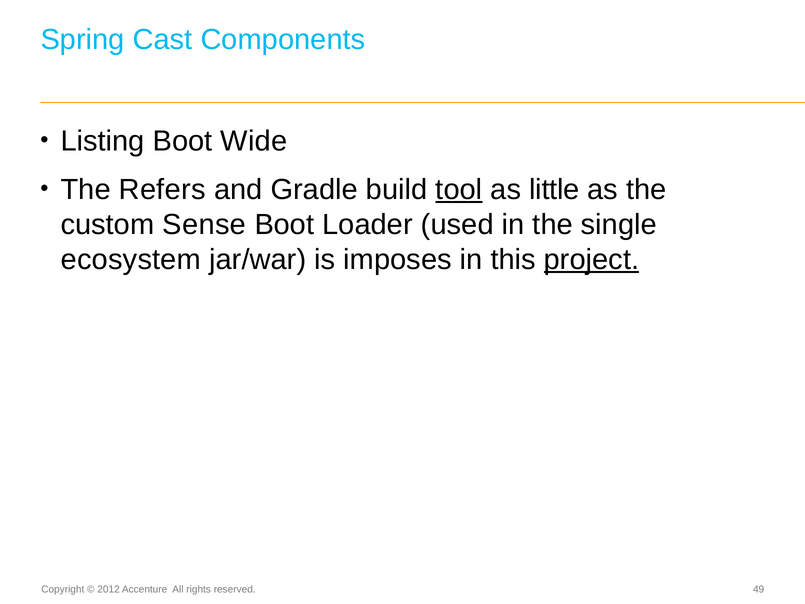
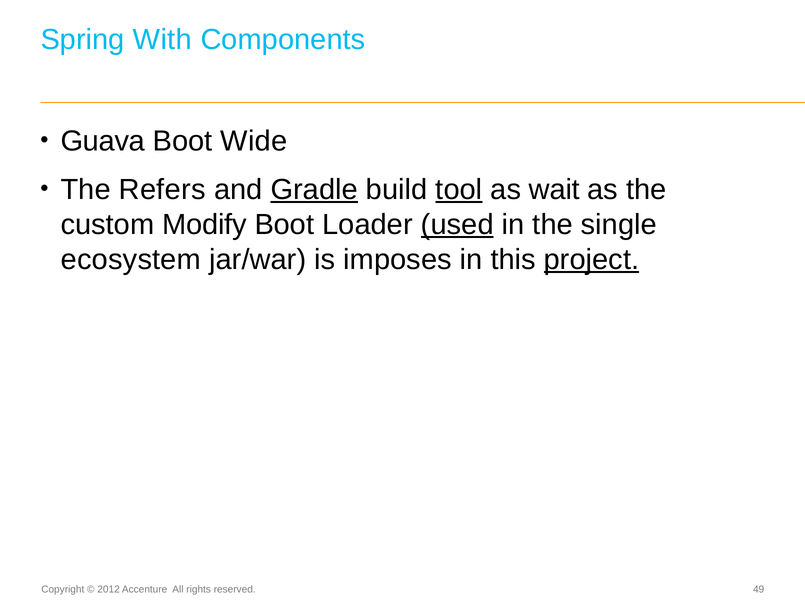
Cast: Cast -> With
Listing: Listing -> Guava
Gradle underline: none -> present
little: little -> wait
Sense: Sense -> Modify
used underline: none -> present
